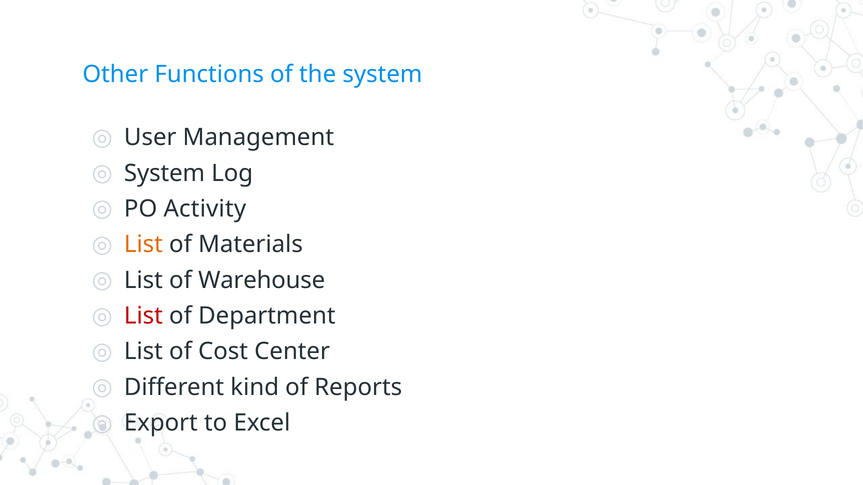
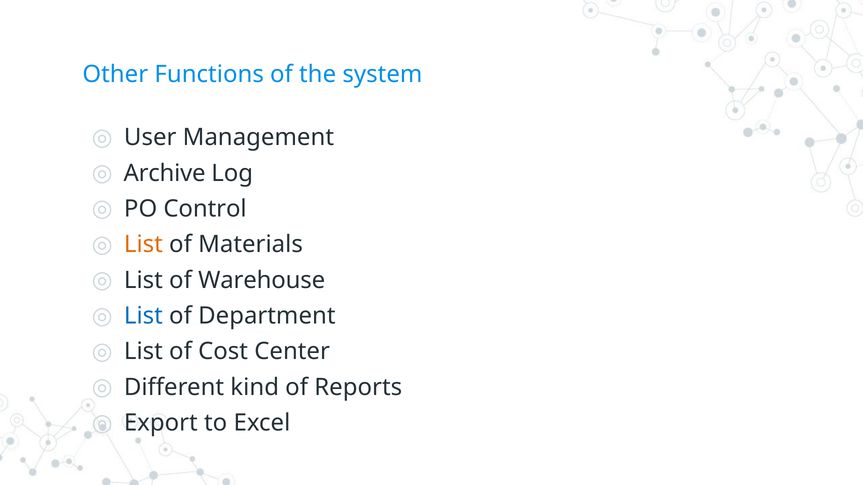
System at (165, 173): System -> Archive
Activity: Activity -> Control
List at (143, 316) colour: red -> blue
